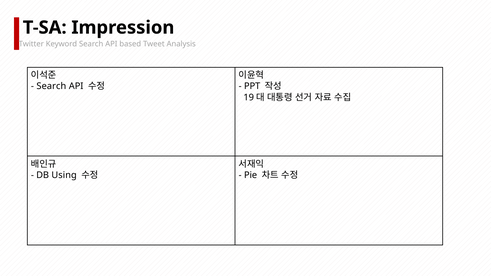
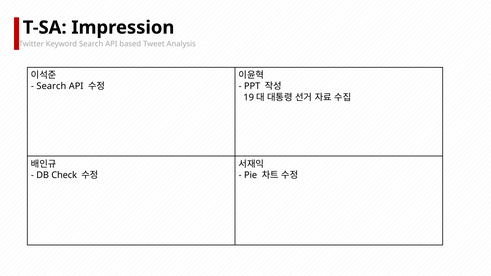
Using: Using -> Check
